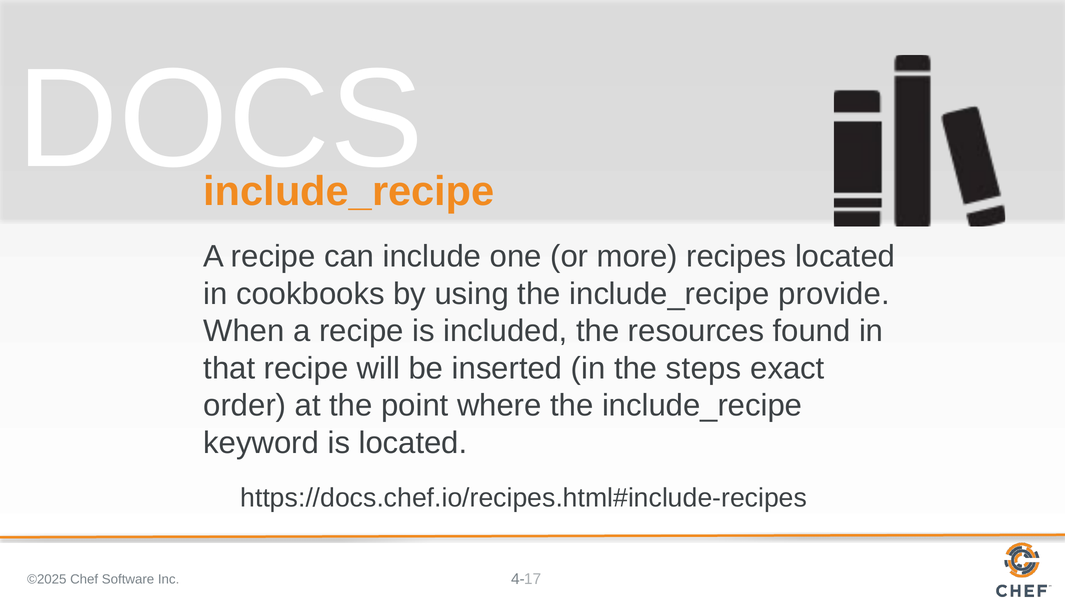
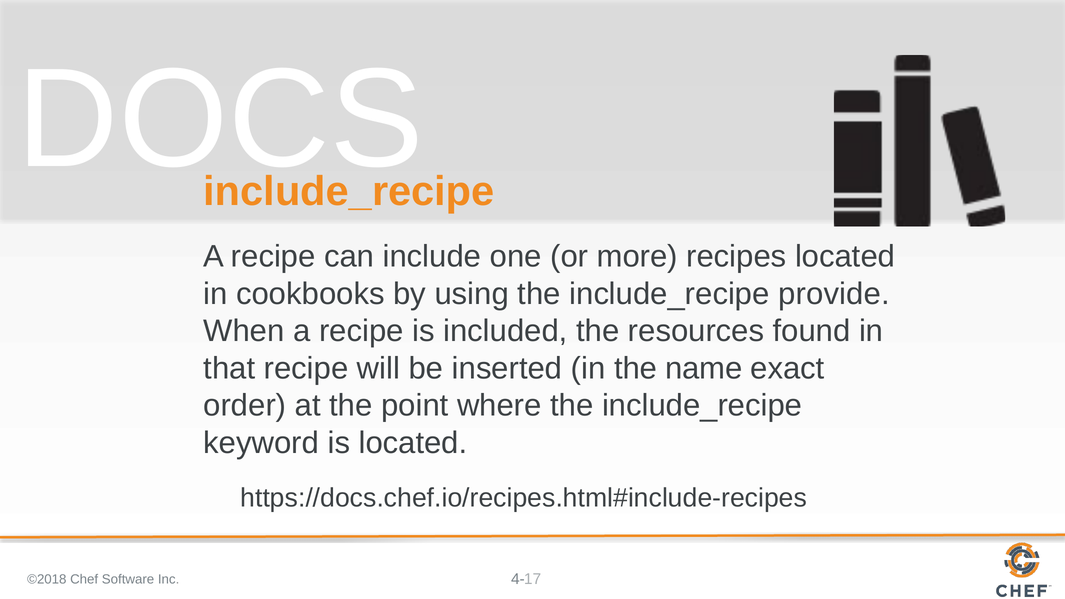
steps: steps -> name
©2025: ©2025 -> ©2018
